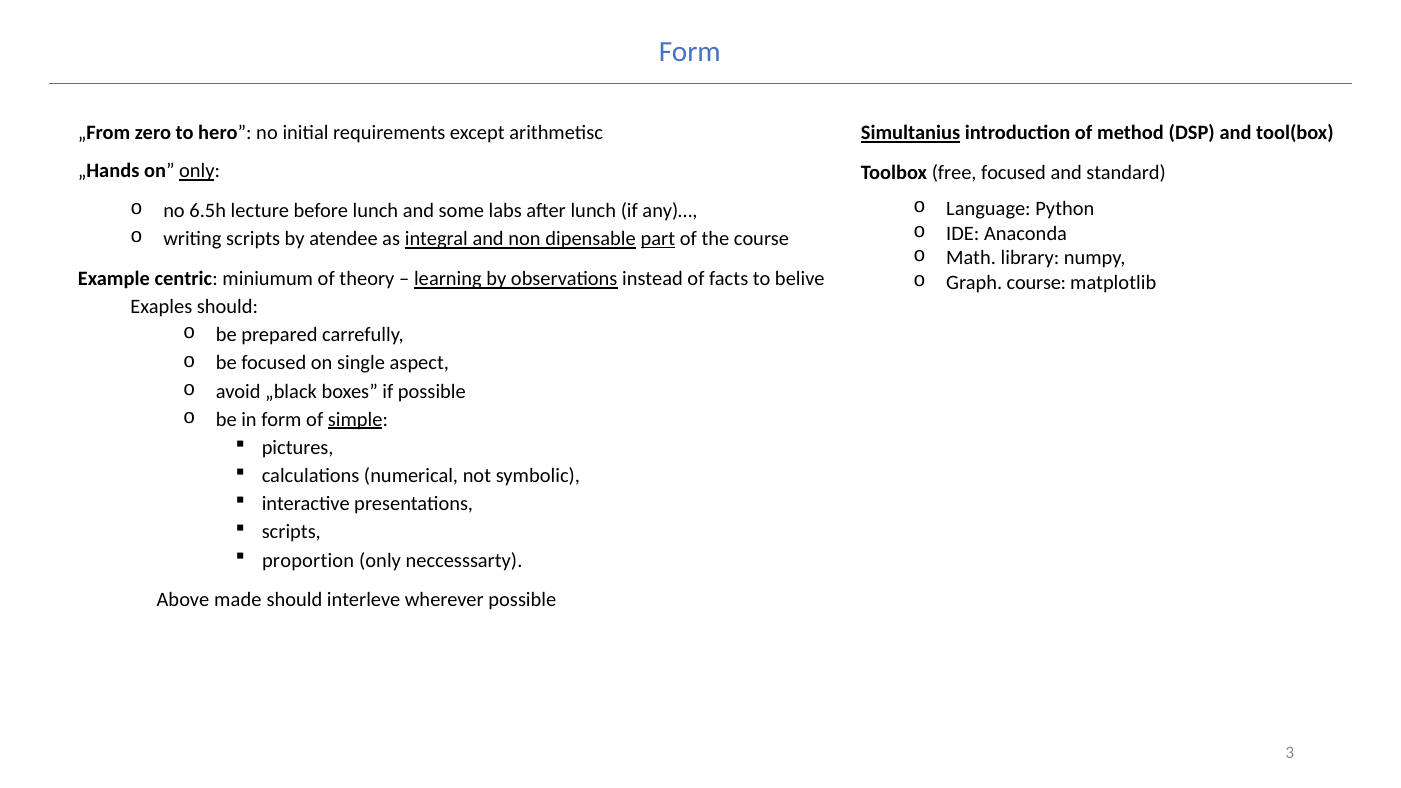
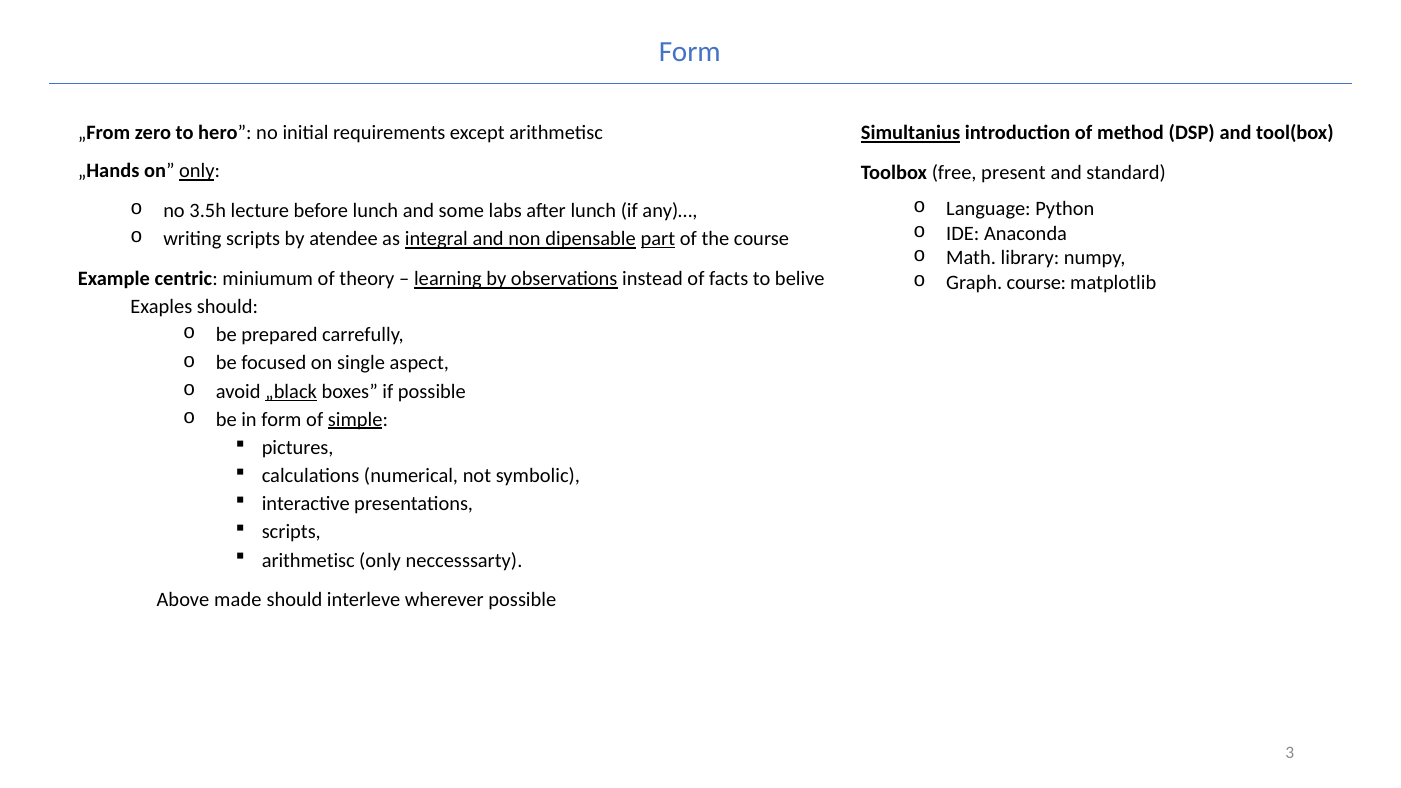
free focused: focused -> present
6.5h: 6.5h -> 3.5h
„black underline: none -> present
proportion at (308, 560): proportion -> arithmetisc
